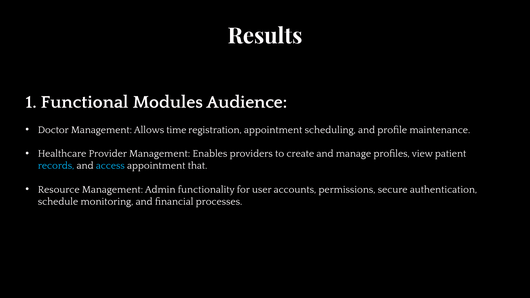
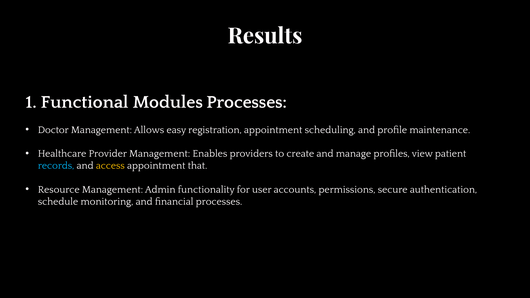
Modules Audience: Audience -> Processes
time: time -> easy
access colour: light blue -> yellow
